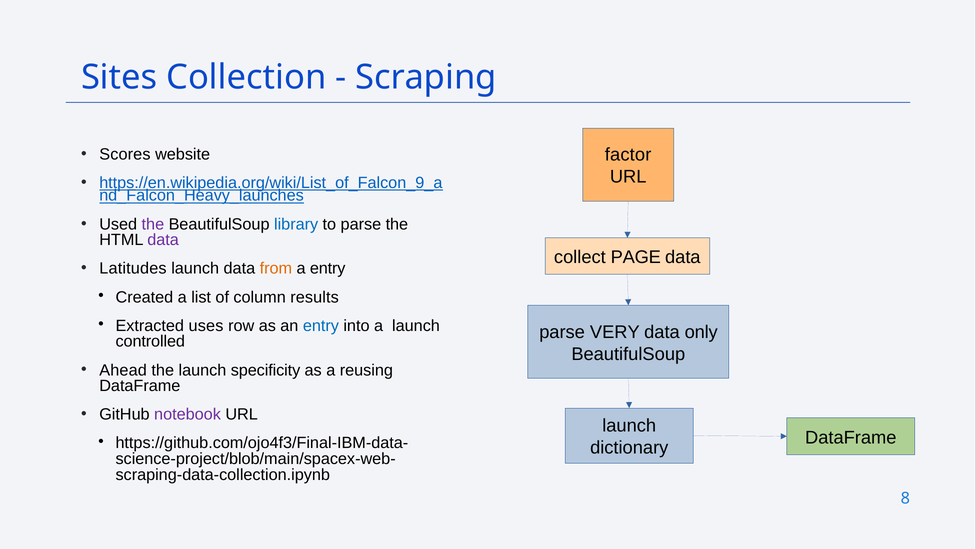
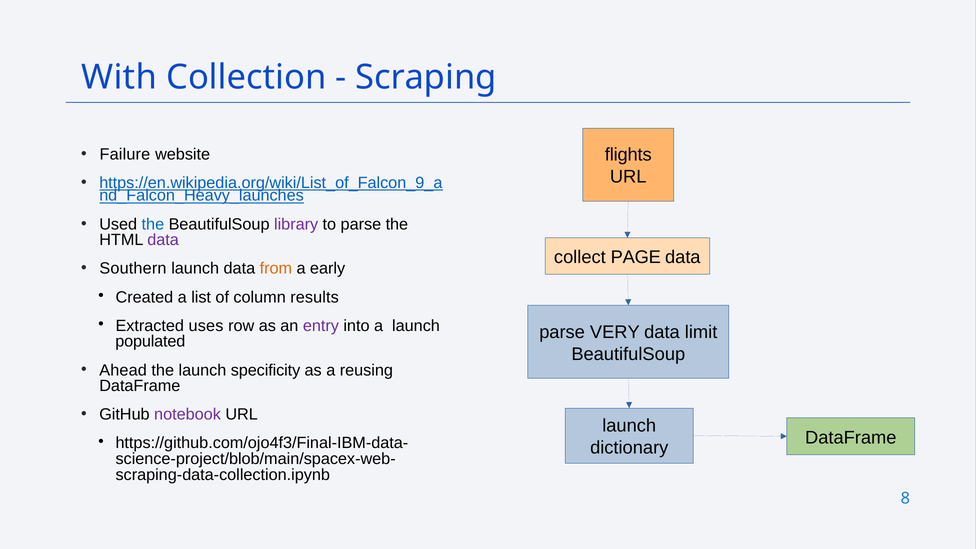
Sites: Sites -> With
Scores: Scores -> Failure
factor: factor -> flights
the at (153, 224) colour: purple -> blue
library colour: blue -> purple
Latitudes: Latitudes -> Southern
a entry: entry -> early
entry at (321, 326) colour: blue -> purple
only: only -> limit
controlled: controlled -> populated
